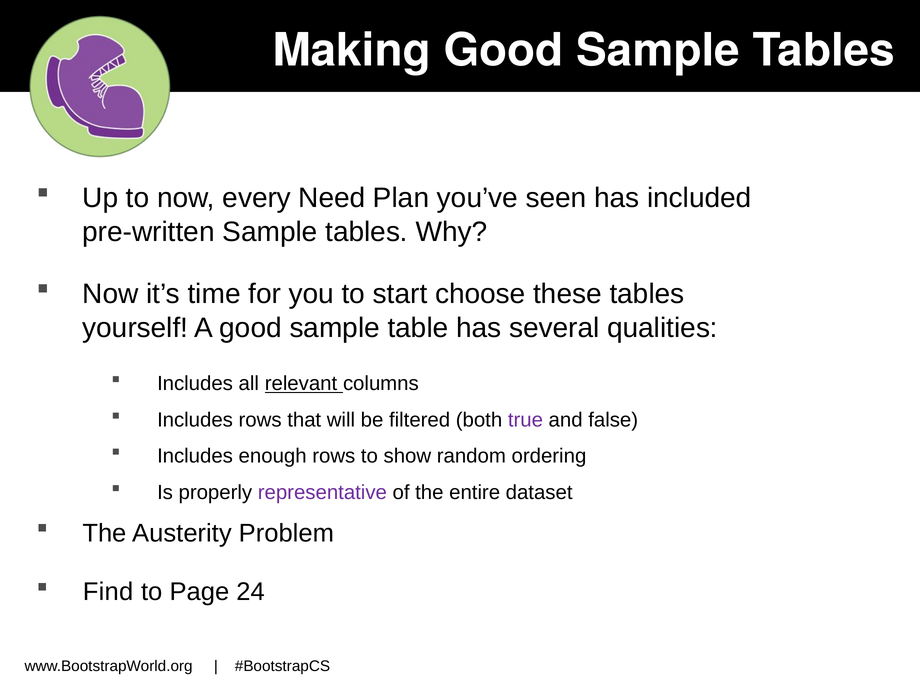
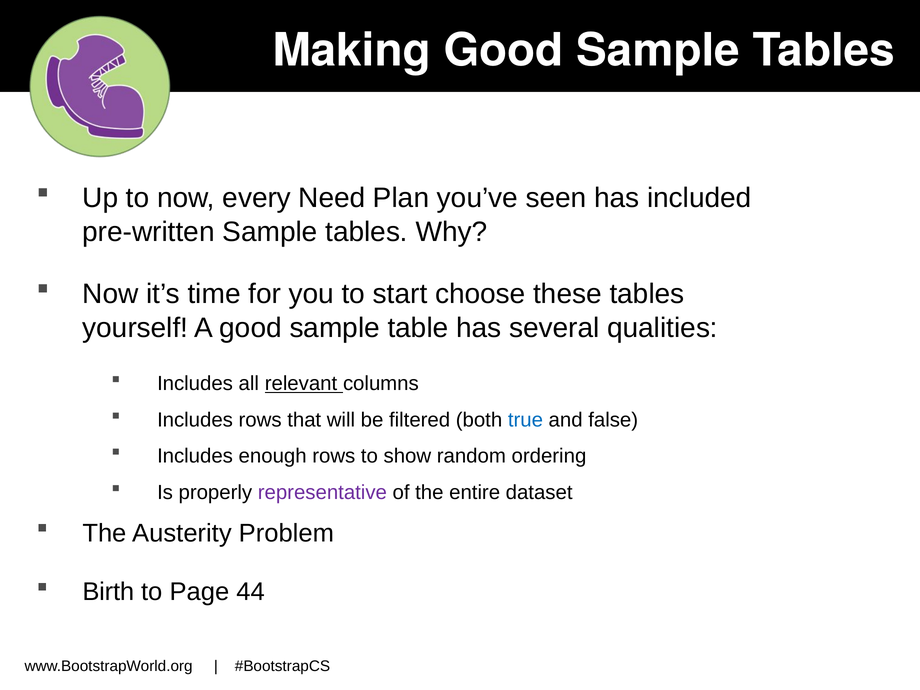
true colour: purple -> blue
Find: Find -> Birth
24: 24 -> 44
